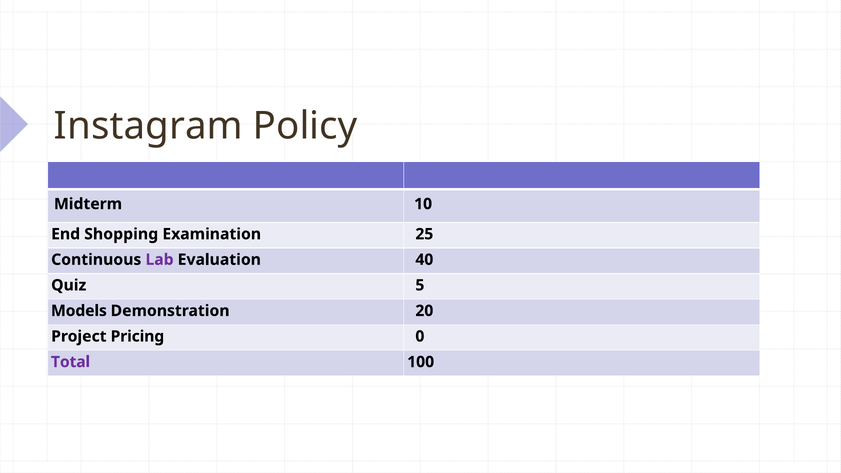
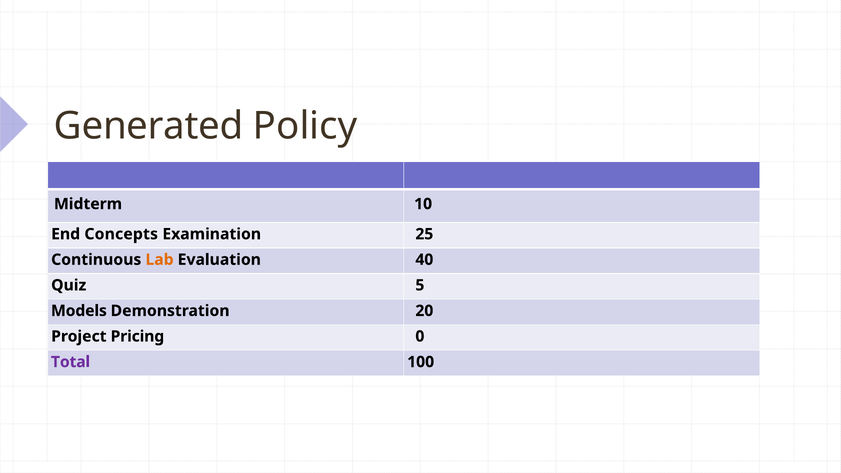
Instagram: Instagram -> Generated
Shopping: Shopping -> Concepts
Lab colour: purple -> orange
